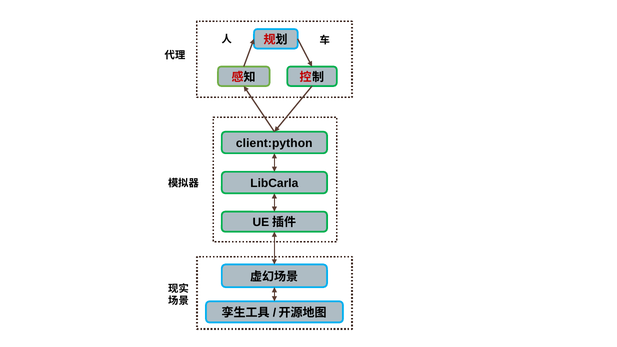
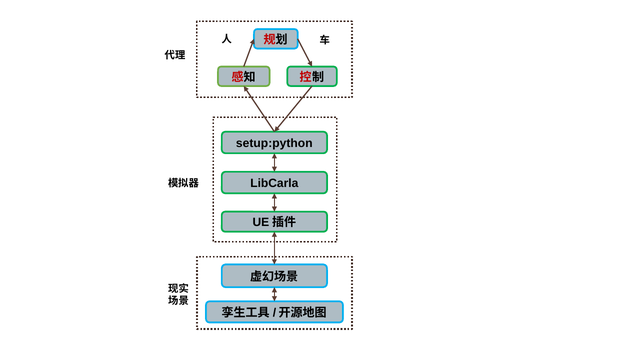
client:python: client:python -> setup:python
